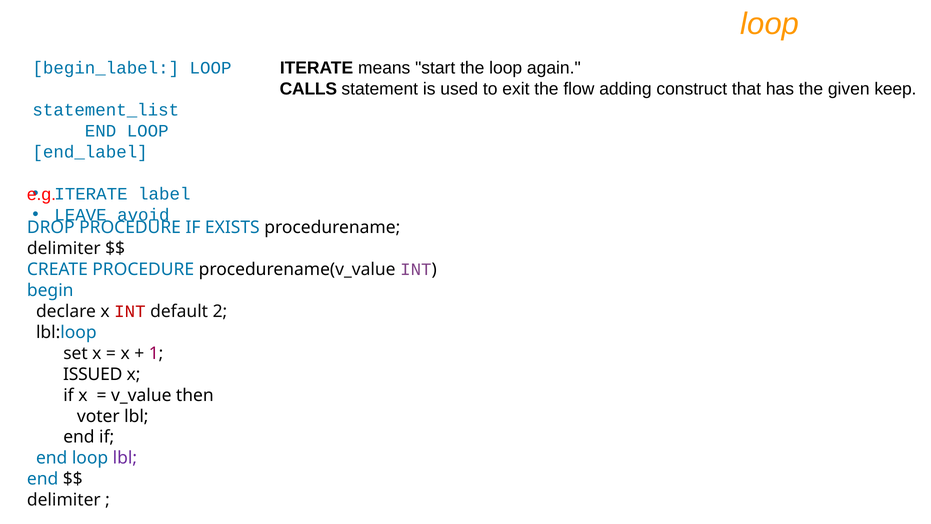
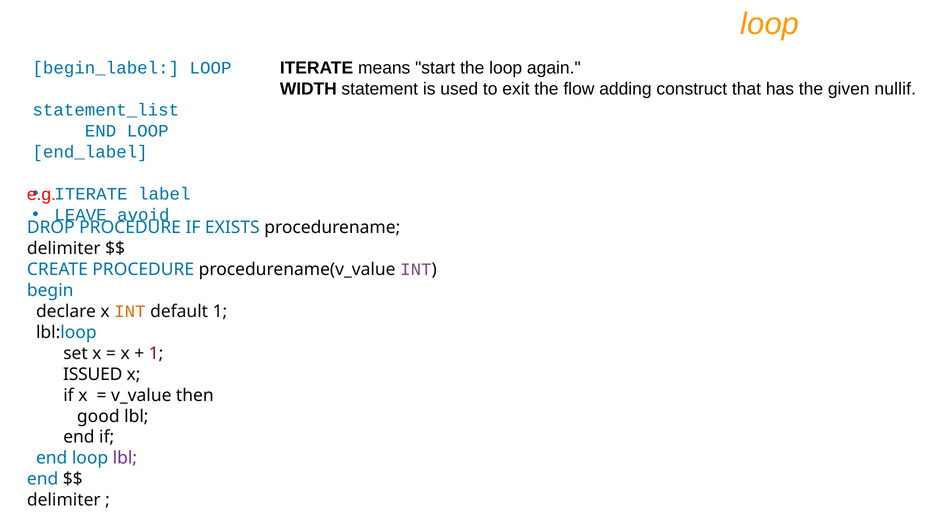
CALLS: CALLS -> WIDTH
keep: keep -> nullif
INT at (130, 311) colour: red -> orange
default 2: 2 -> 1
voter: voter -> good
